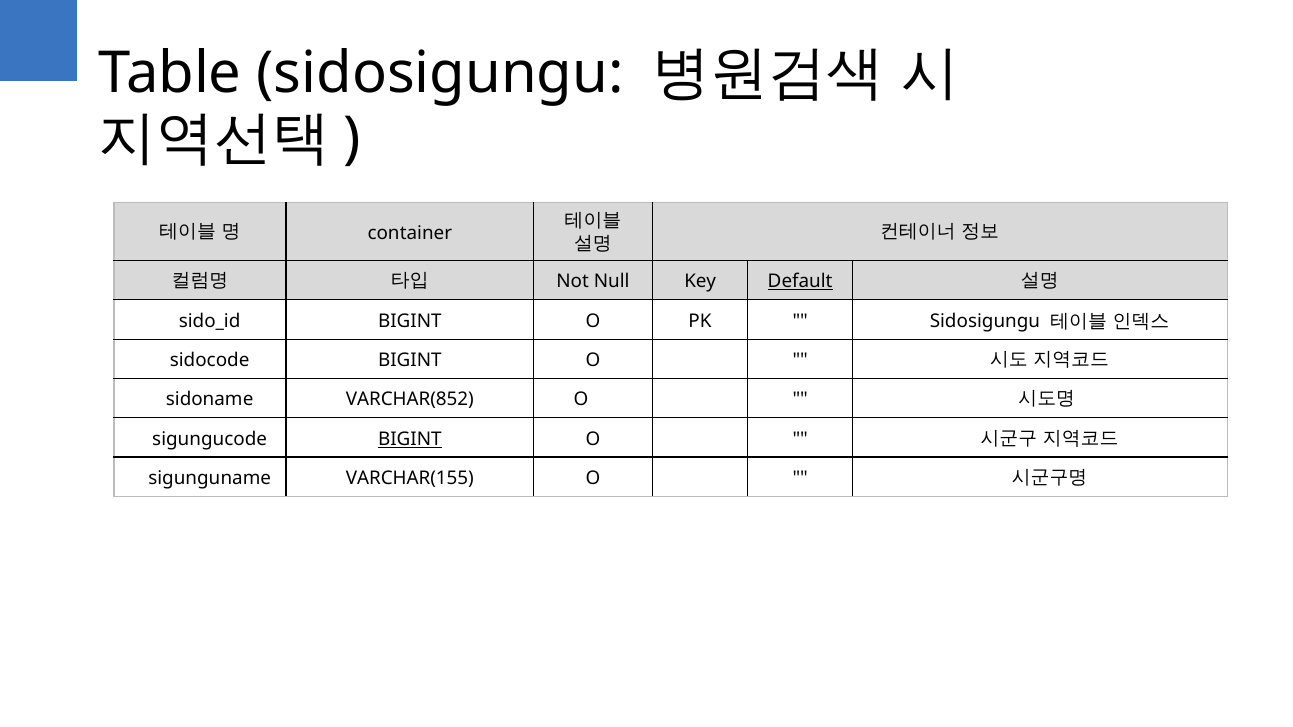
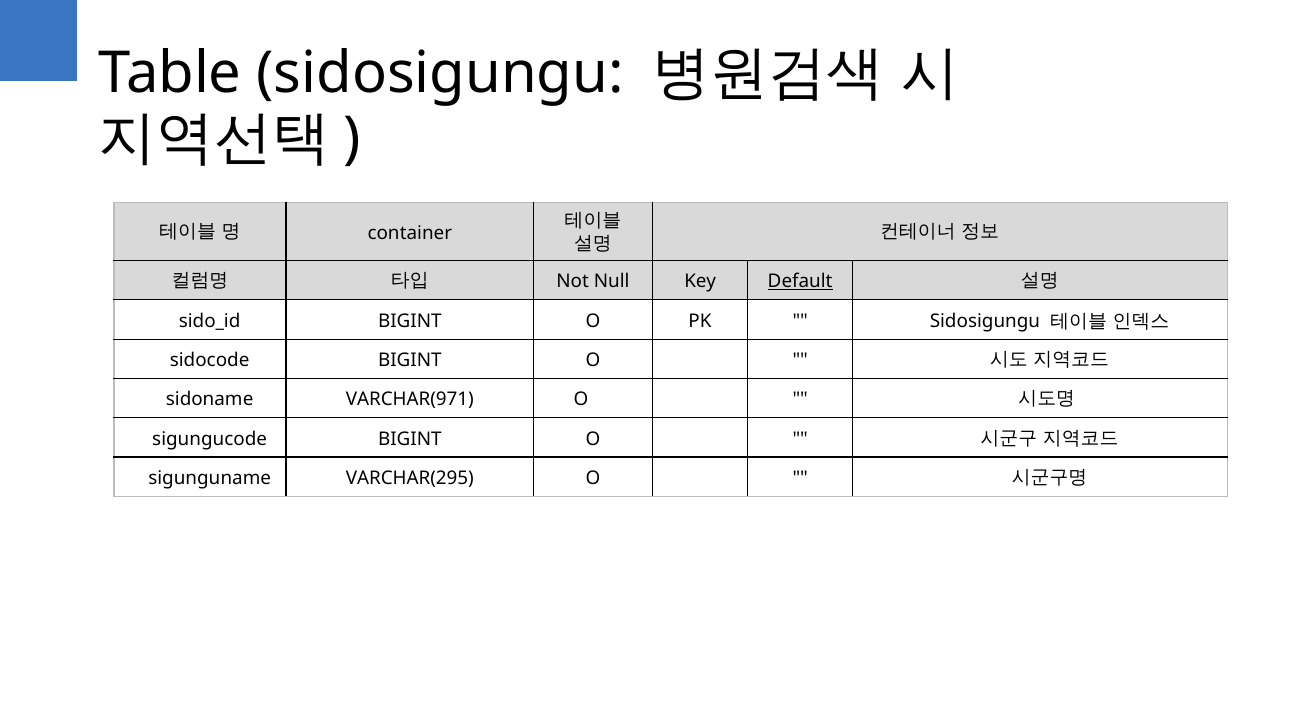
VARCHAR(852: VARCHAR(852 -> VARCHAR(971
BIGINT at (410, 439) underline: present -> none
VARCHAR(155: VARCHAR(155 -> VARCHAR(295
